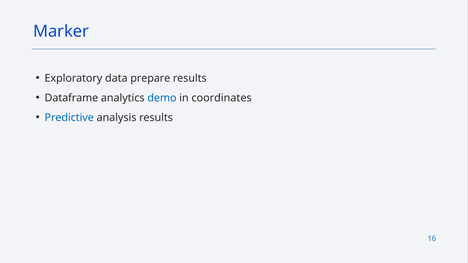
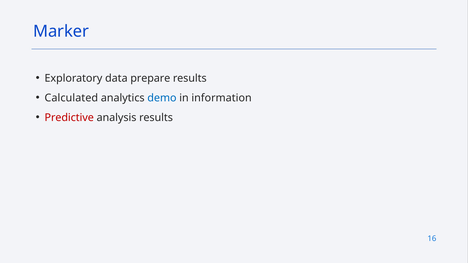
Dataframe: Dataframe -> Calculated
coordinates: coordinates -> information
Predictive colour: blue -> red
